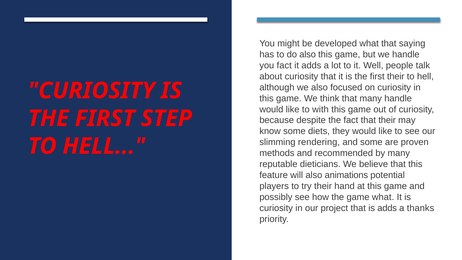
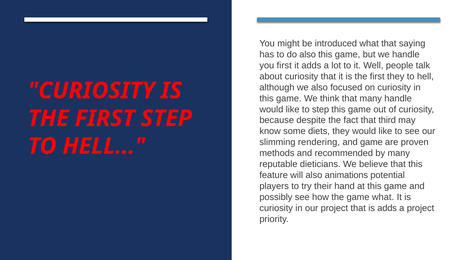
developed: developed -> introduced
you fact: fact -> first
first their: their -> they
to with: with -> step
that their: their -> third
and some: some -> game
a thanks: thanks -> project
